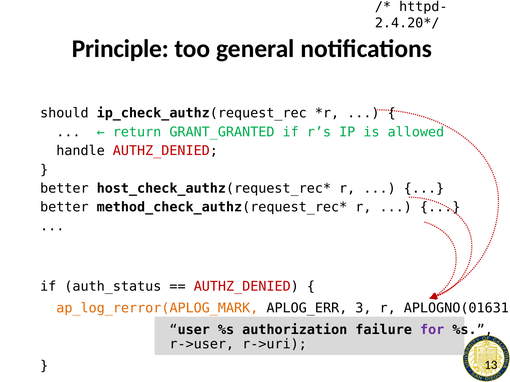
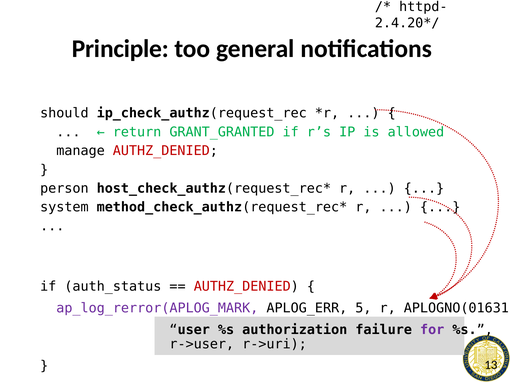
handle: handle -> manage
better at (64, 189): better -> person
better at (64, 207): better -> system
ap_log_rerror(APLOG_MARK colour: orange -> purple
3: 3 -> 5
